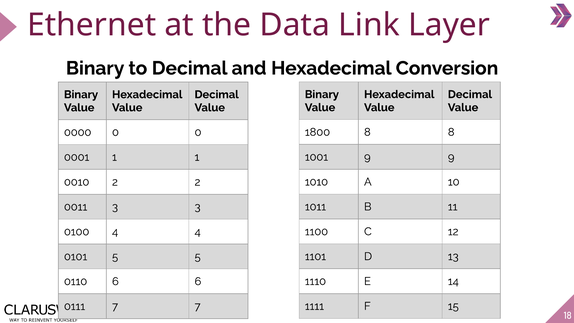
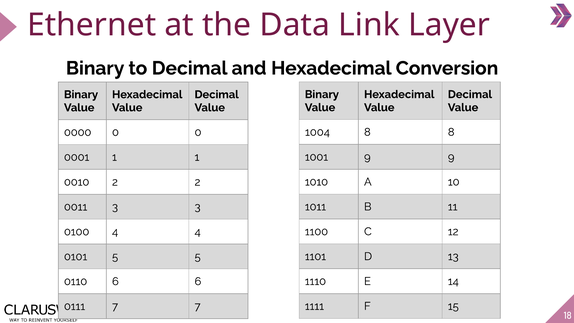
1800: 1800 -> 1004
